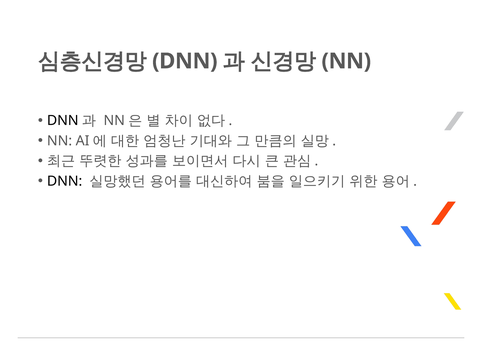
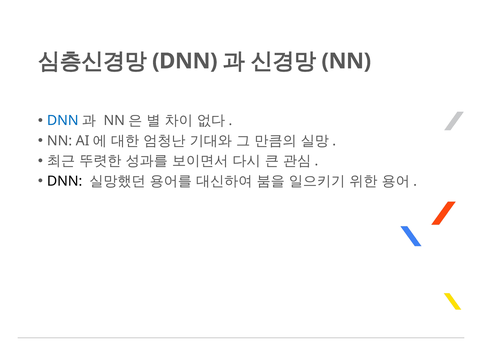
DNN at (63, 121) colour: black -> blue
